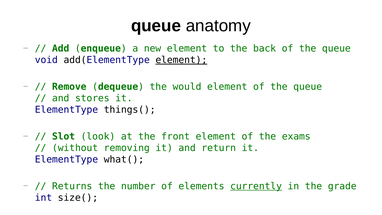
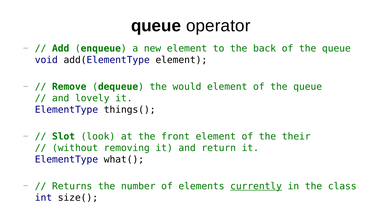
anatomy: anatomy -> operator
element at (181, 60) underline: present -> none
stores: stores -> lovely
exams: exams -> their
grade: grade -> class
